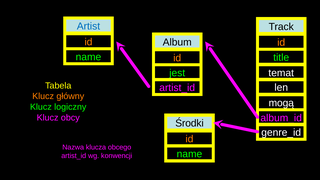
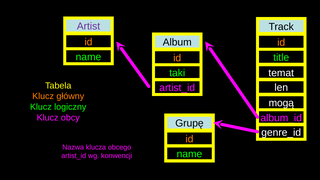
Artist colour: blue -> purple
jest: jest -> taki
Środki: Środki -> Grupę
